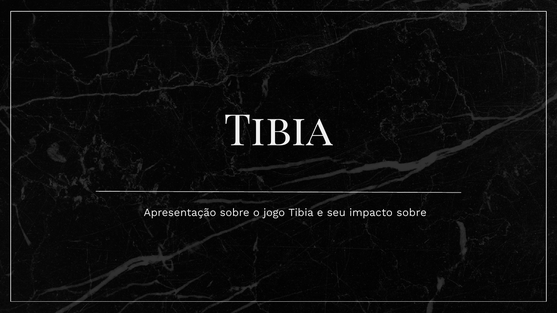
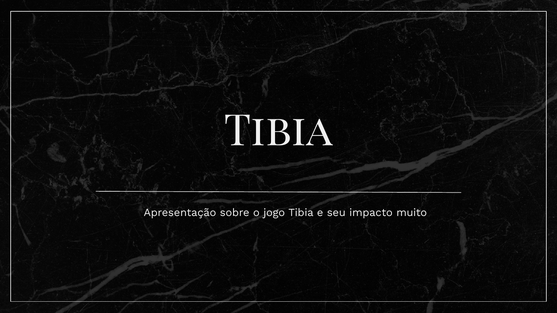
impacto sobre: sobre -> muito
